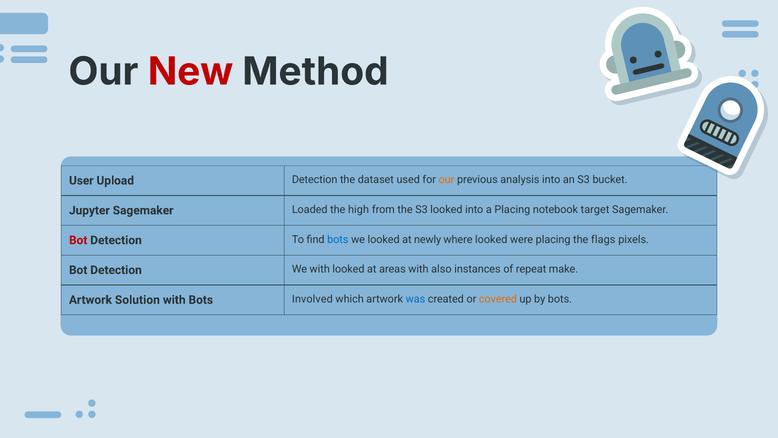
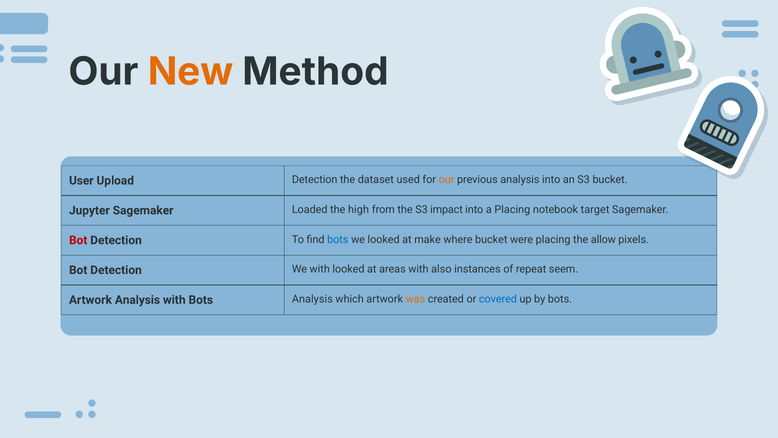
New colour: red -> orange
S3 looked: looked -> impact
newly: newly -> make
where looked: looked -> bucket
flags: flags -> allow
make: make -> seem
Artwork Solution: Solution -> Analysis
Bots Involved: Involved -> Analysis
was colour: blue -> orange
covered colour: orange -> blue
